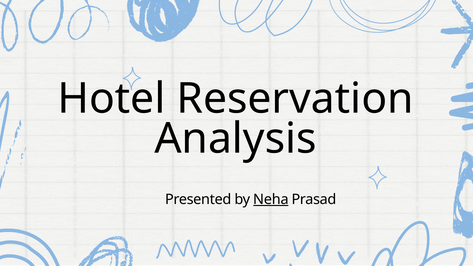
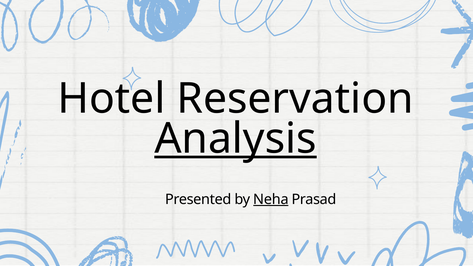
Analysis underline: none -> present
